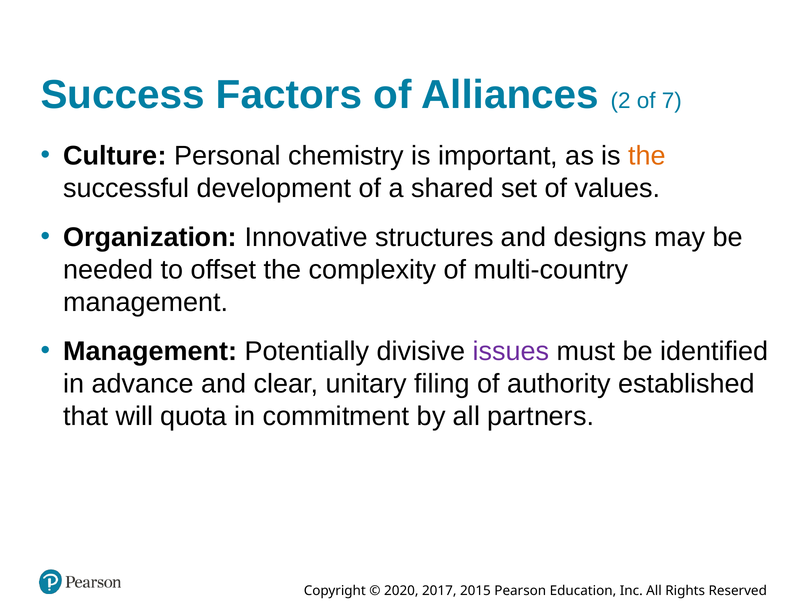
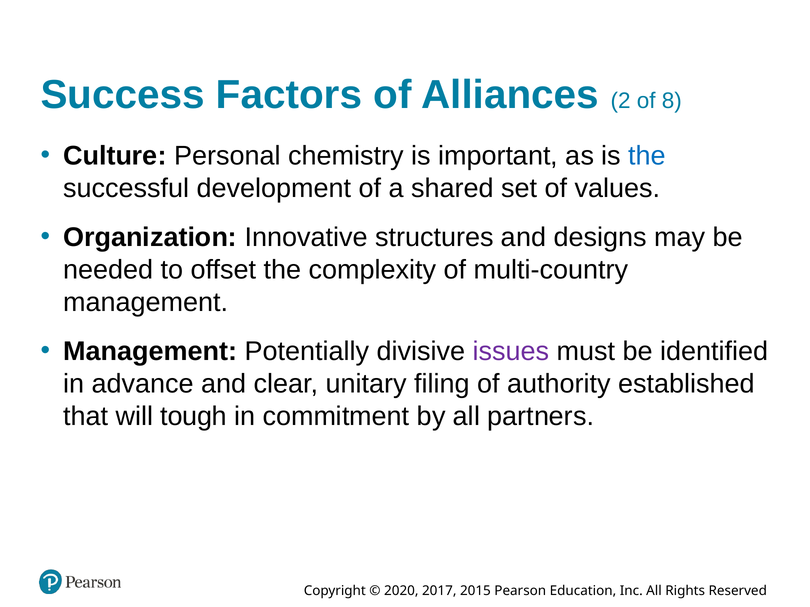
7: 7 -> 8
the at (647, 156) colour: orange -> blue
quota: quota -> tough
